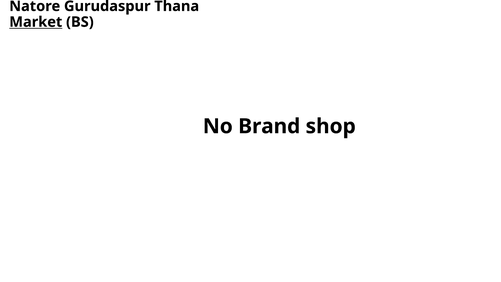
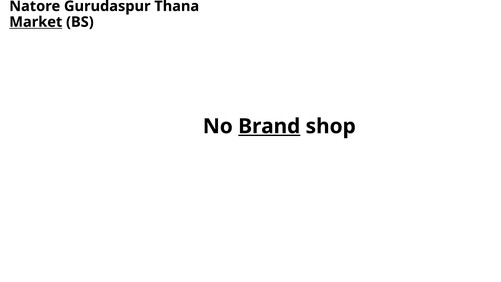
Brand underline: none -> present
